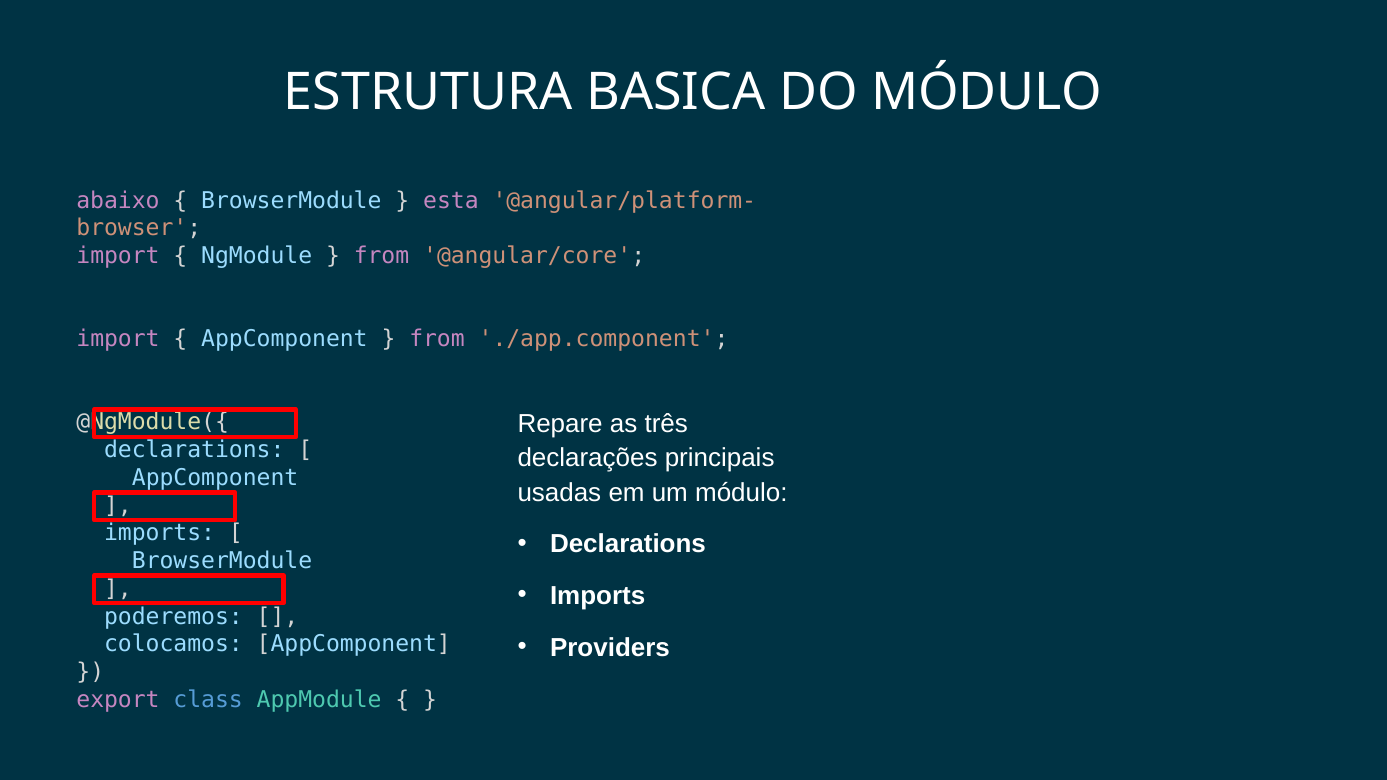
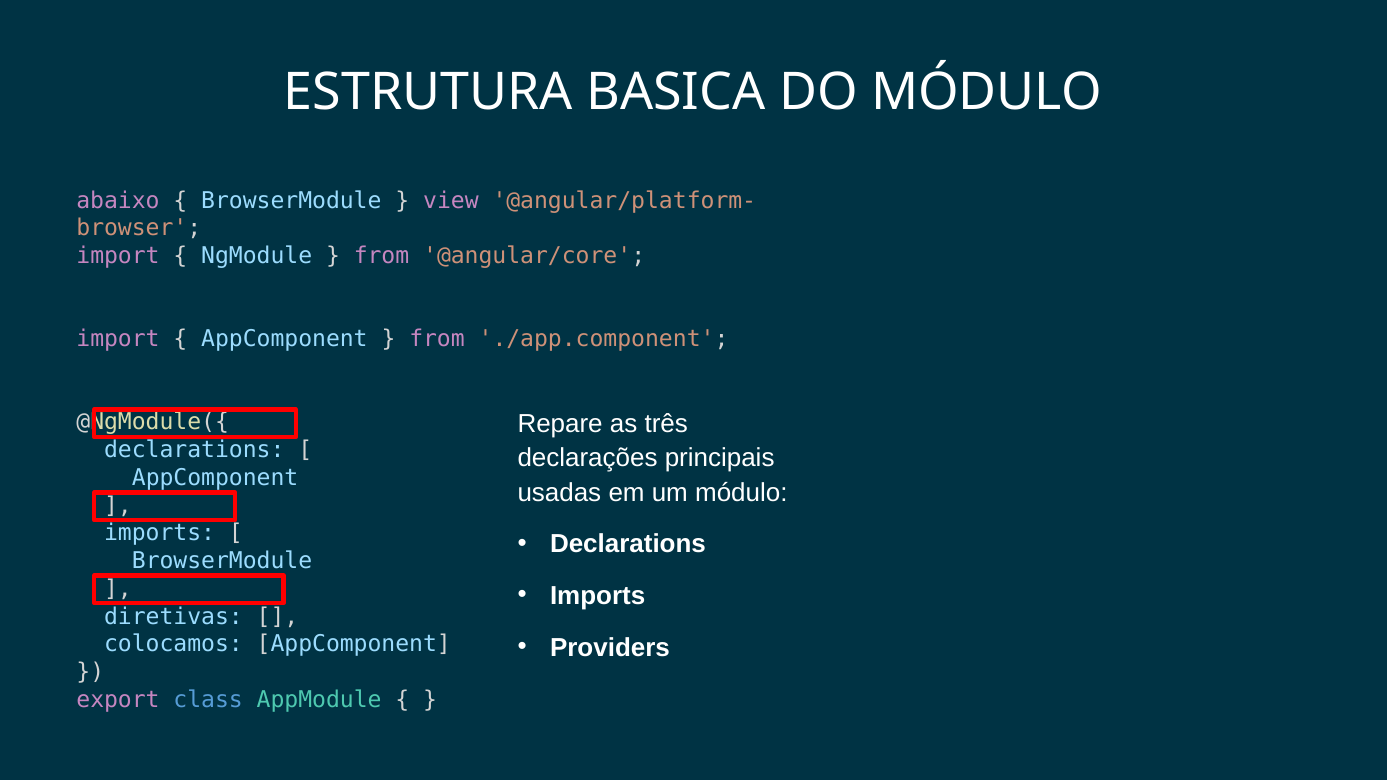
esta: esta -> view
poderemos: poderemos -> diretivas
